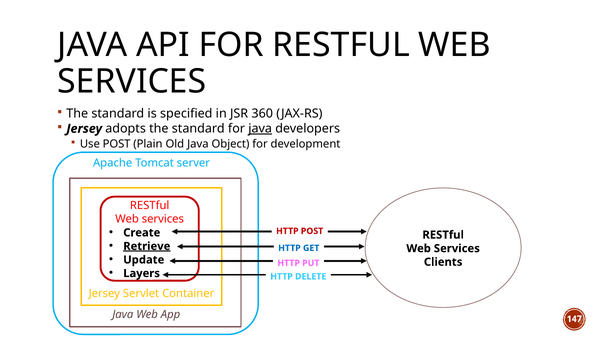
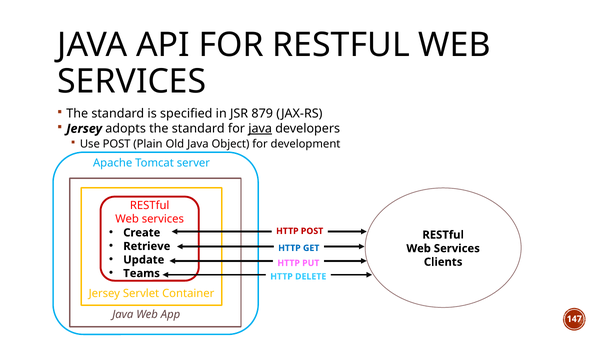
360: 360 -> 879
Retrieve underline: present -> none
Layers: Layers -> Teams
